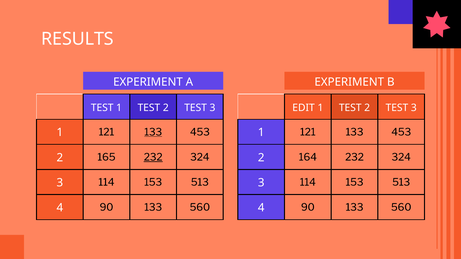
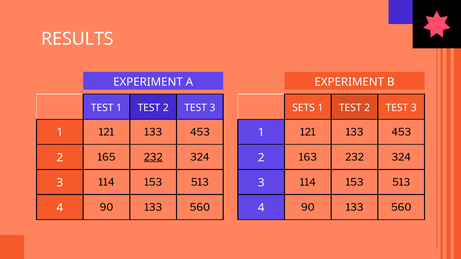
EDIT: EDIT -> SETS
133 at (153, 132) underline: present -> none
164: 164 -> 163
